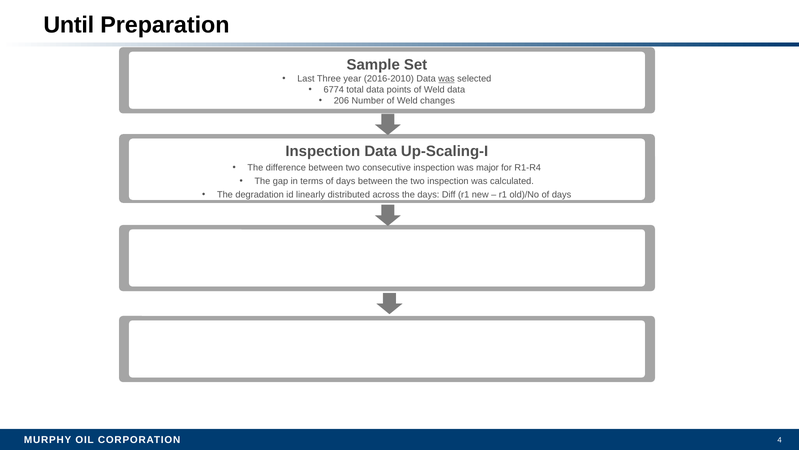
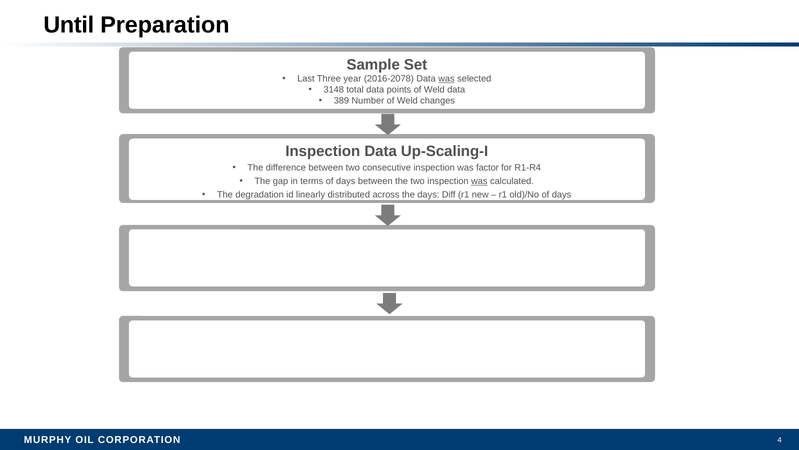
2016-2010: 2016-2010 -> 2016-2078
6774: 6774 -> 3148
206: 206 -> 389
major: major -> factor
was at (479, 181) underline: none -> present
